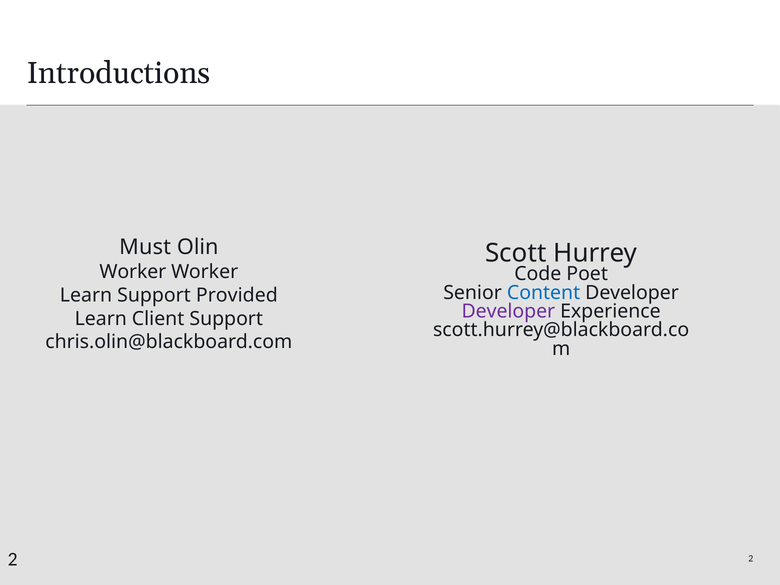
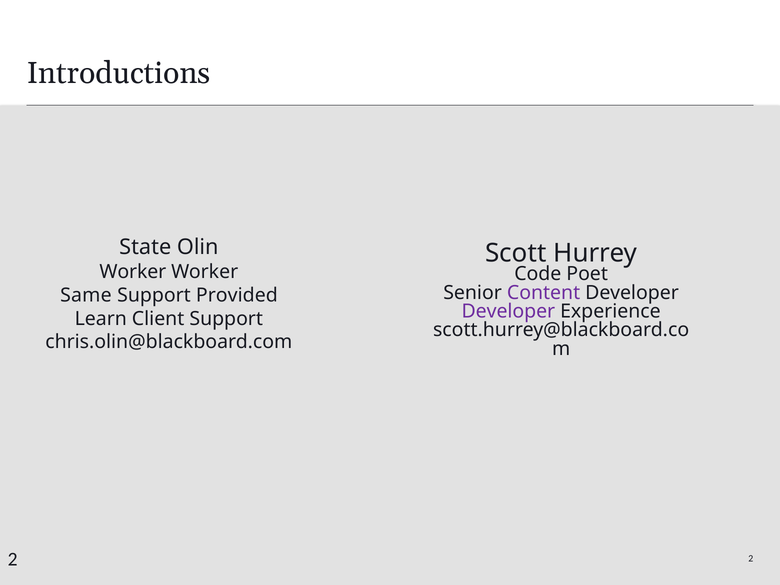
Must: Must -> State
Content colour: blue -> purple
Learn at (86, 295): Learn -> Same
